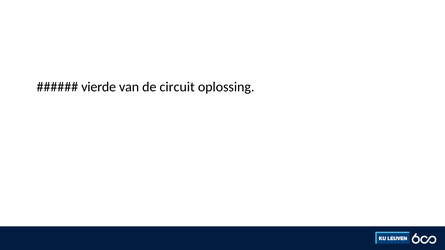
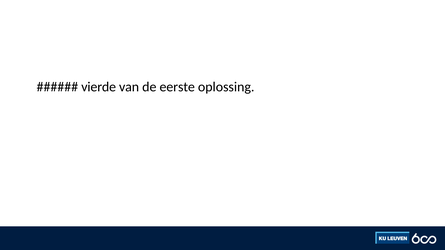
circuit: circuit -> eerste
